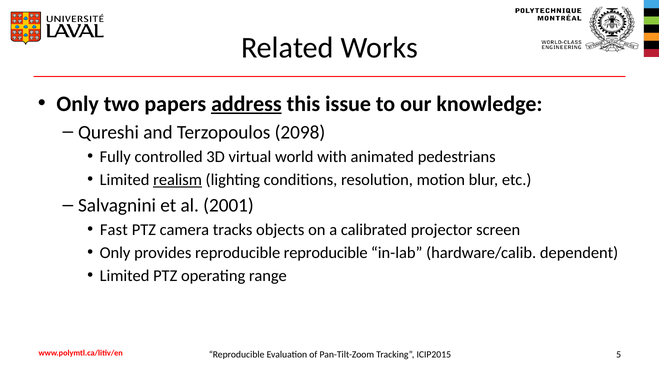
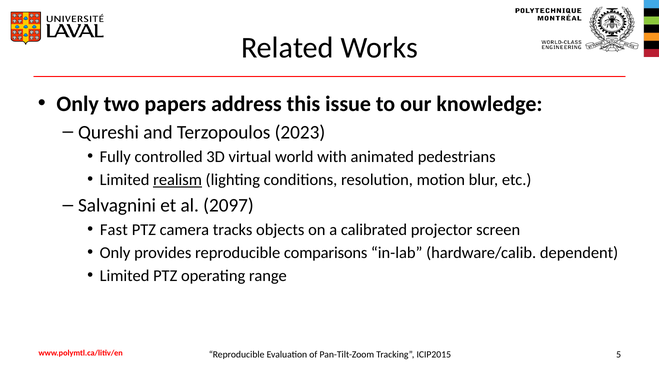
address underline: present -> none
2098: 2098 -> 2023
2001: 2001 -> 2097
reproducible reproducible: reproducible -> comparisons
